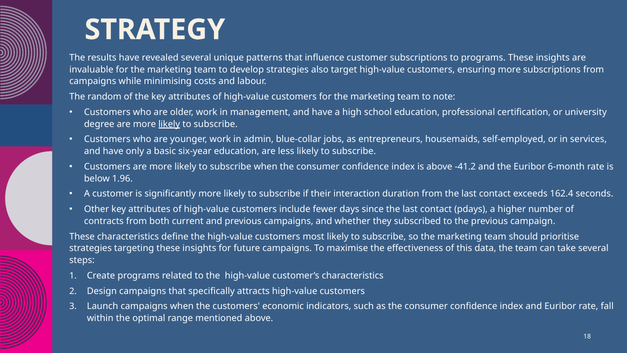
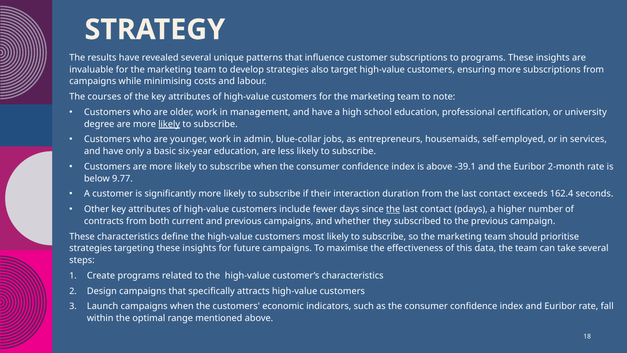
random: random -> courses
-41.2: -41.2 -> -39.1
6-month: 6-month -> 2-month
1.96: 1.96 -> 9.77
the at (393, 209) underline: none -> present
